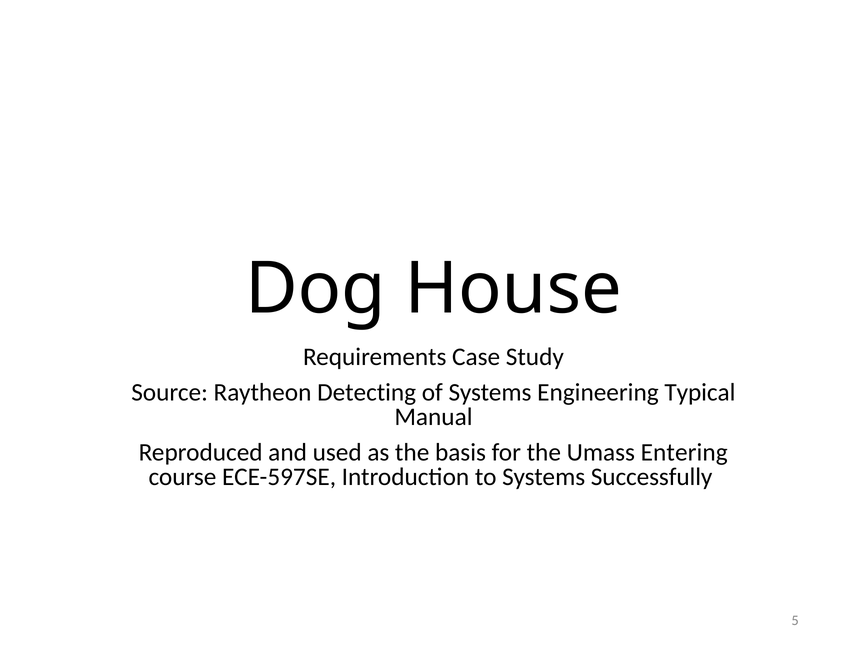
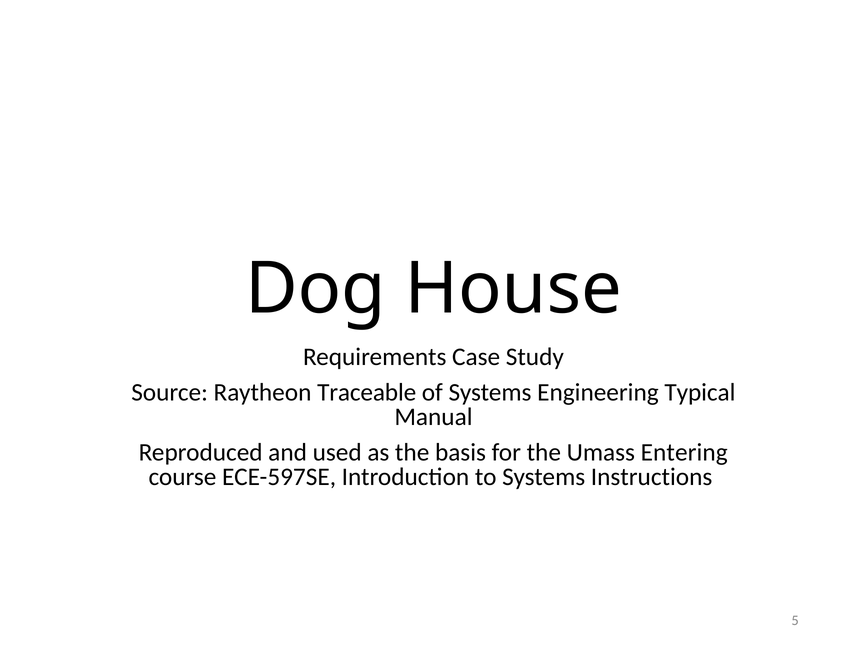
Detecting: Detecting -> Traceable
Successfully: Successfully -> Instructions
